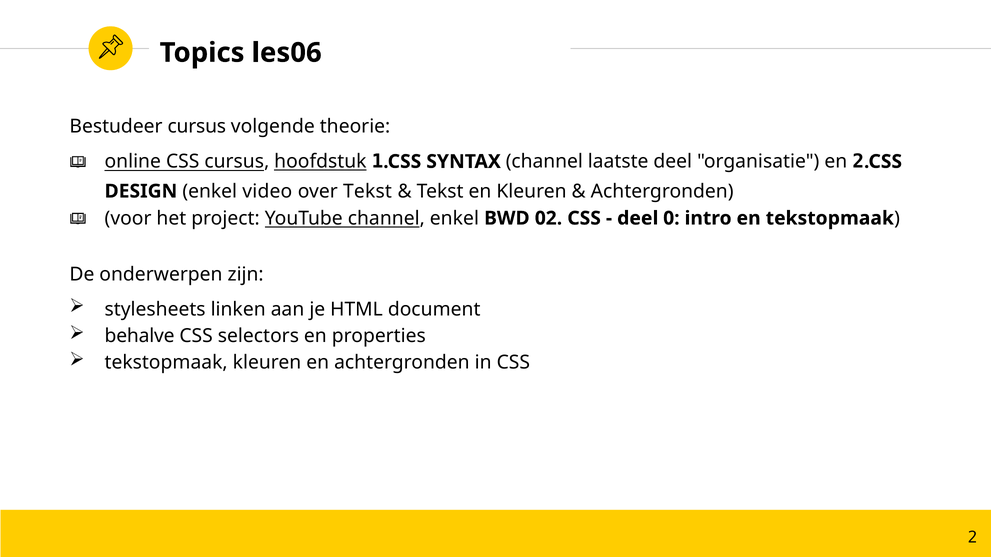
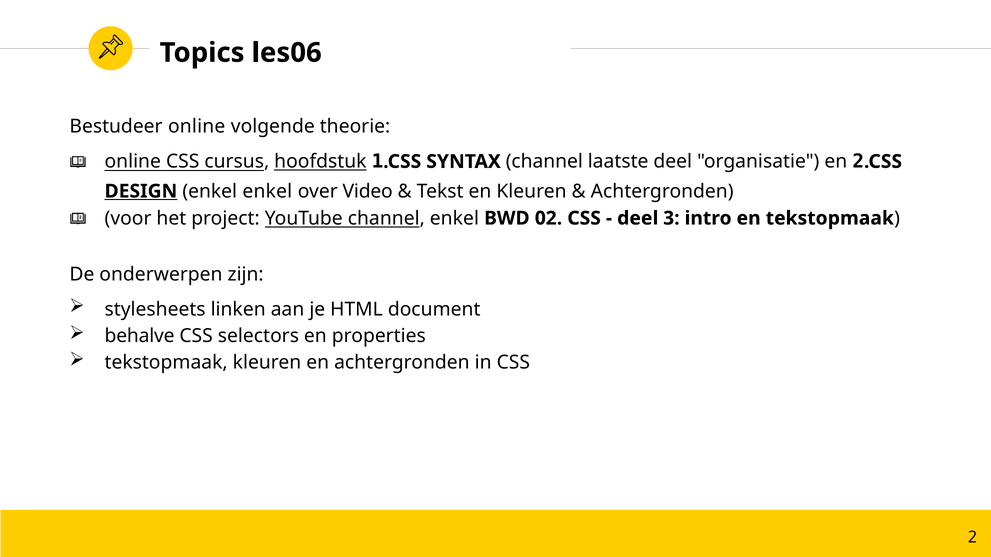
Bestudeer cursus: cursus -> online
DESIGN underline: none -> present
enkel video: video -> enkel
over Tekst: Tekst -> Video
0: 0 -> 3
